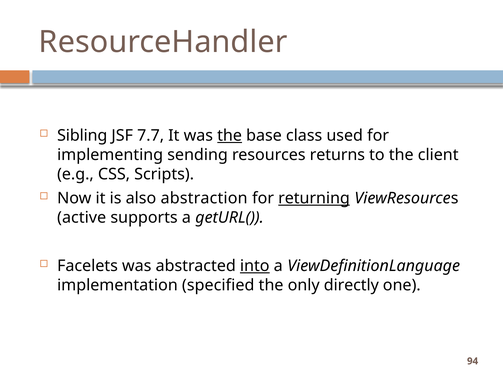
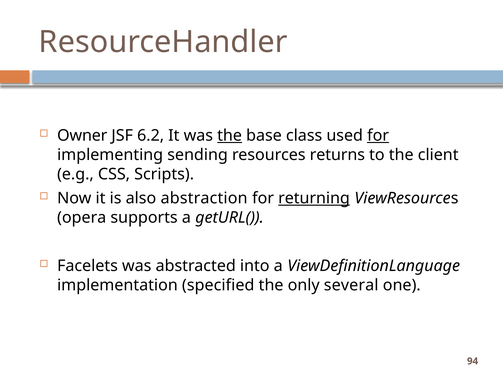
Sibling: Sibling -> Owner
7.7: 7.7 -> 6.2
for at (378, 136) underline: none -> present
active: active -> opera
into underline: present -> none
directly: directly -> several
